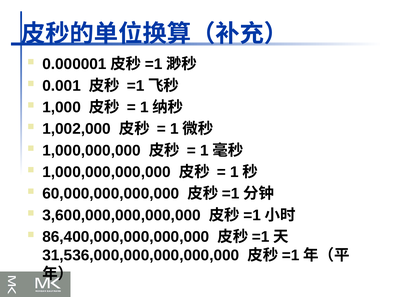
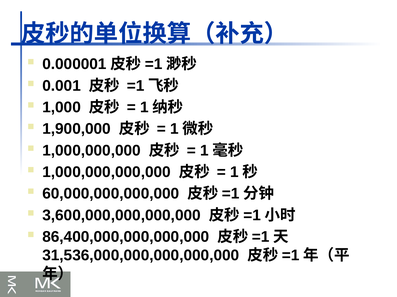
1,002,000: 1,002,000 -> 1,900,000
